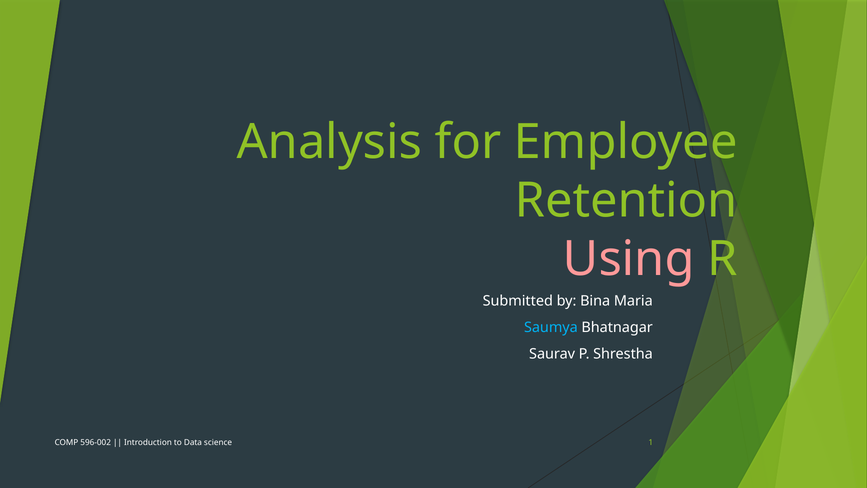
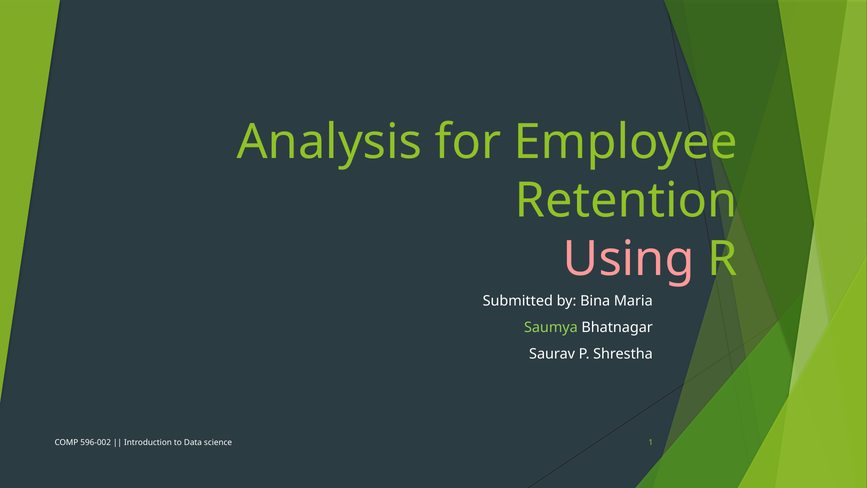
Saumya colour: light blue -> light green
